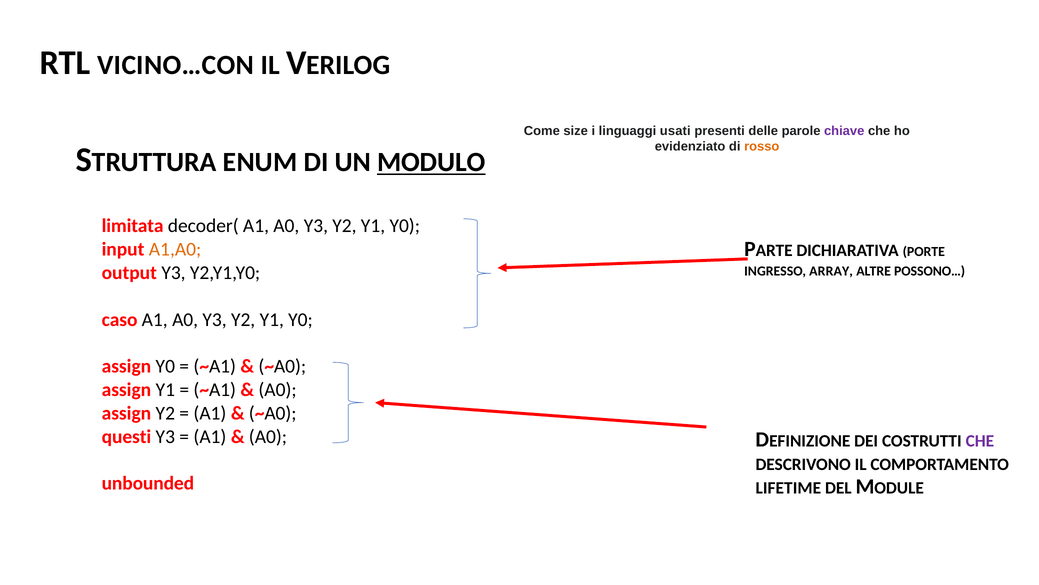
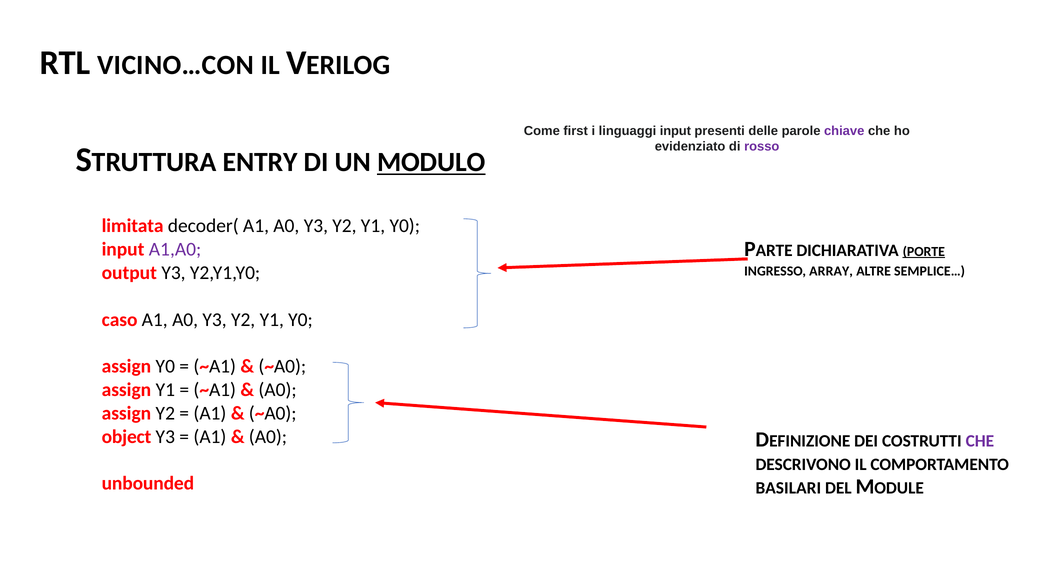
size: size -> first
linguaggi usati: usati -> input
rosso colour: orange -> purple
ENUM: ENUM -> ENTRY
PORTE underline: none -> present
A1,A0 colour: orange -> purple
POSSONO…: POSSONO… -> SEMPLICE…
questi: questi -> object
LIFETIME: LIFETIME -> BASILARI
